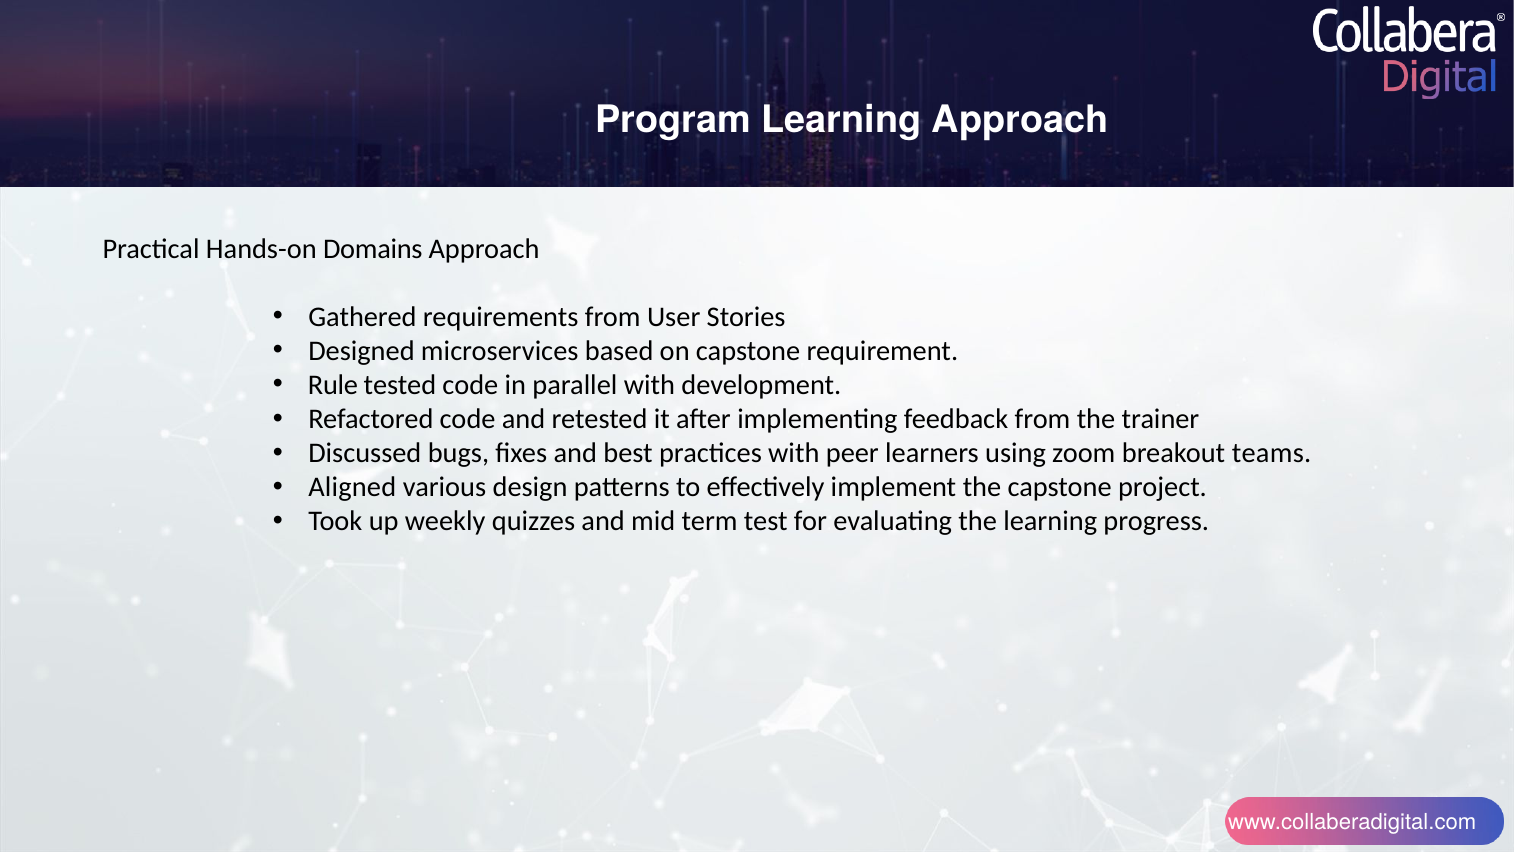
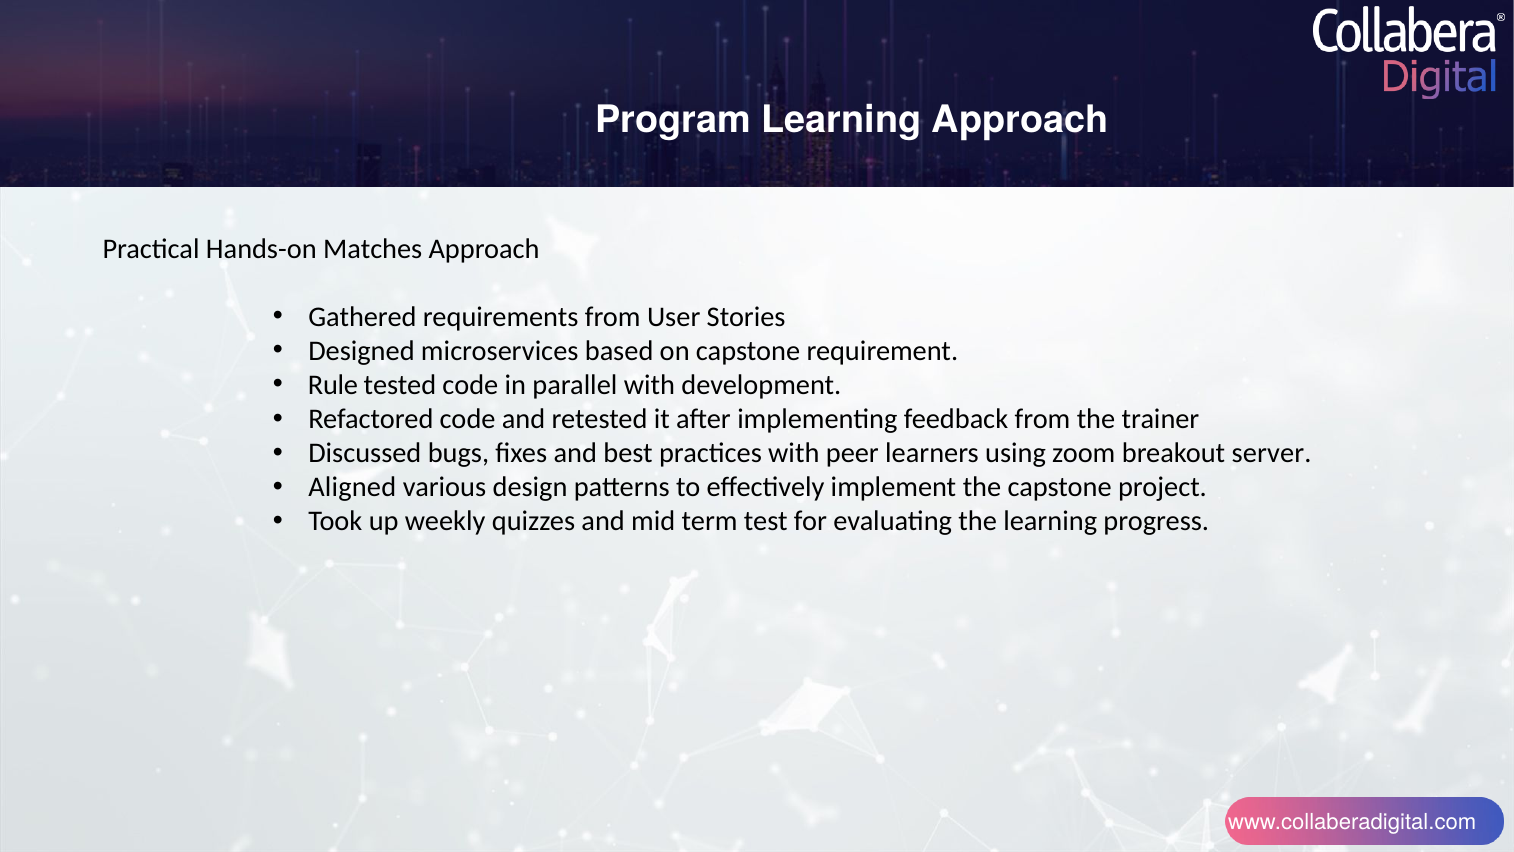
Domains: Domains -> Matches
teams: teams -> server
